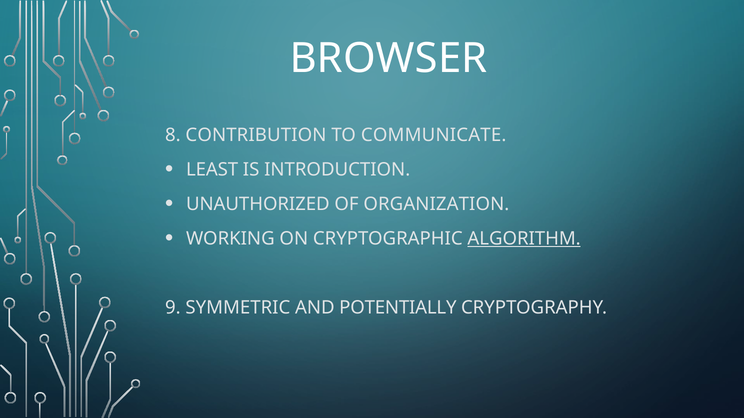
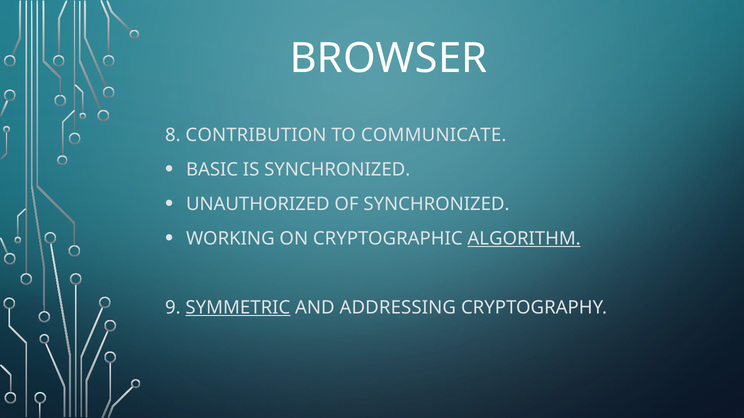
LEAST: LEAST -> BASIC
IS INTRODUCTION: INTRODUCTION -> SYNCHRONIZED
OF ORGANIZATION: ORGANIZATION -> SYNCHRONIZED
SYMMETRIC underline: none -> present
POTENTIALLY: POTENTIALLY -> ADDRESSING
